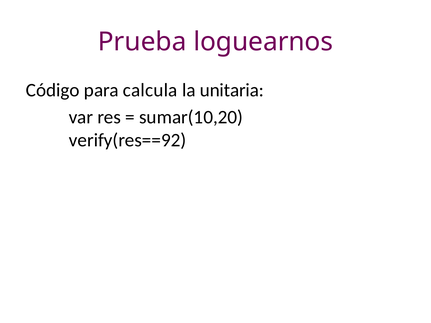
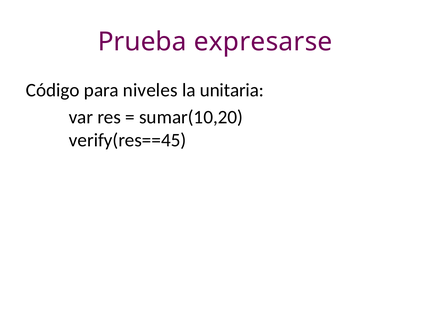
loguearnos: loguearnos -> expresarse
calcula: calcula -> niveles
verify(res==92: verify(res==92 -> verify(res==45
